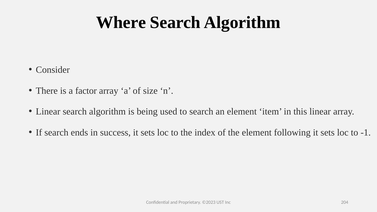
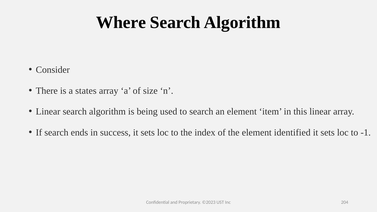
factor: factor -> states
following: following -> identified
